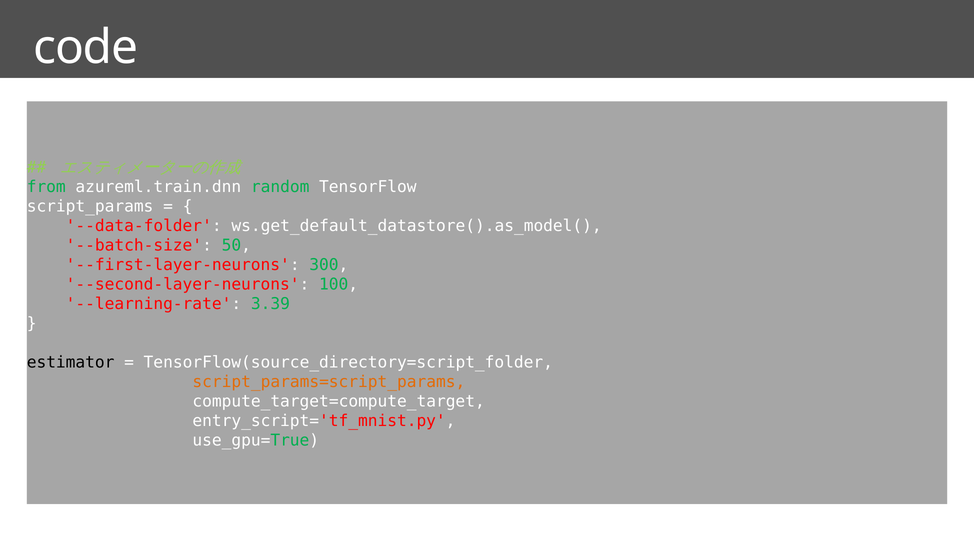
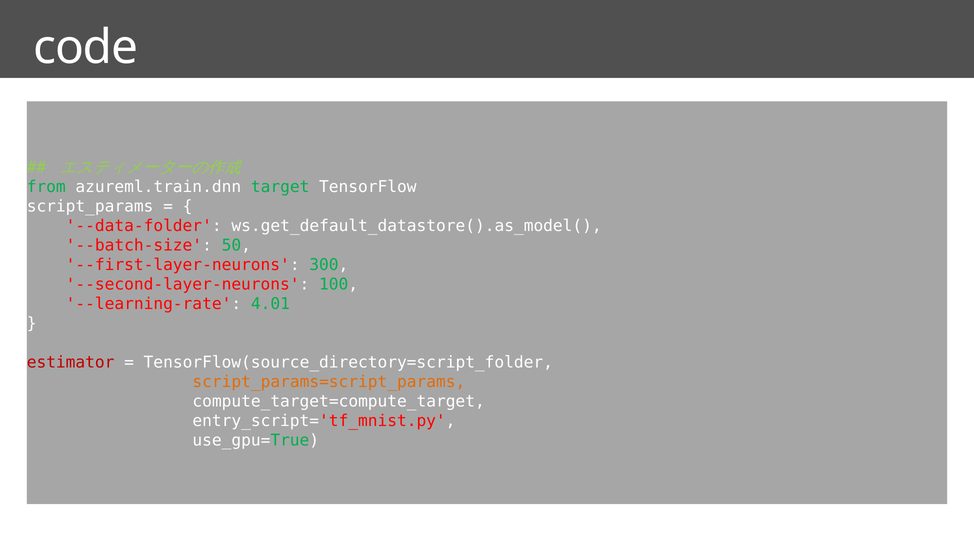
random: random -> target
3.39: 3.39 -> 4.01
estimator colour: black -> red
